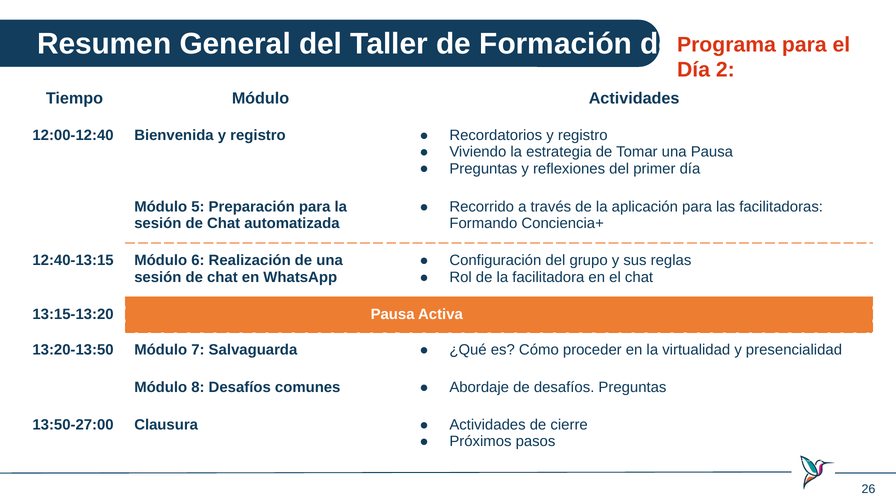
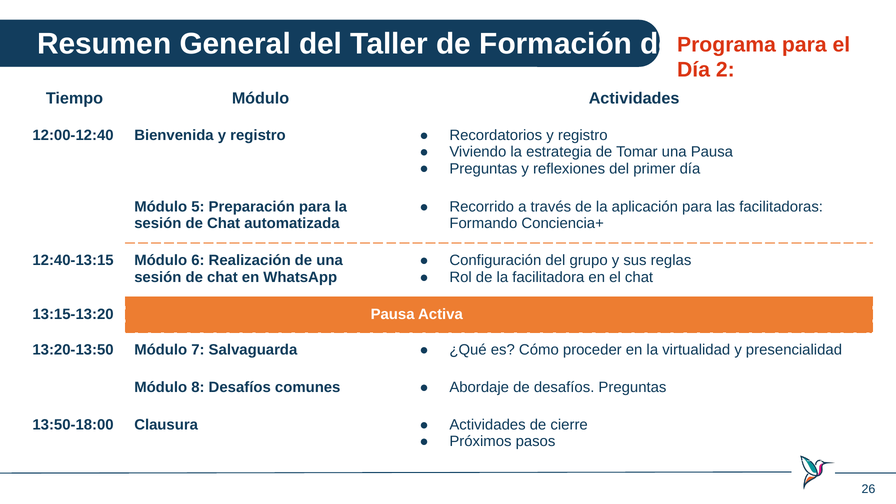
13:50-27:00: 13:50-27:00 -> 13:50-18:00
